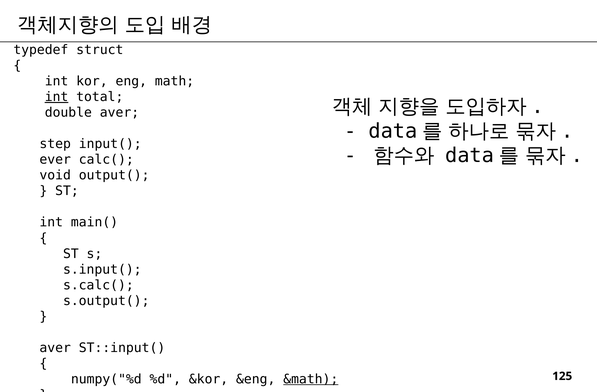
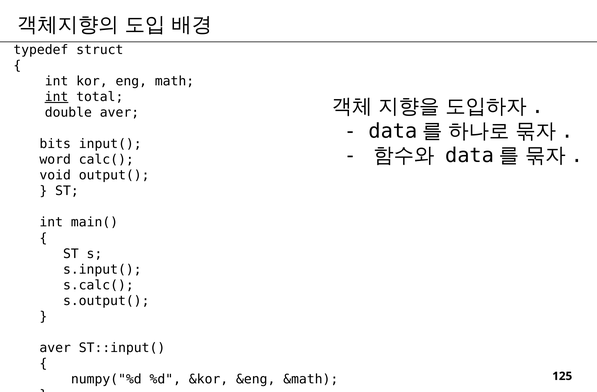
step: step -> bits
ever: ever -> word
&math underline: present -> none
